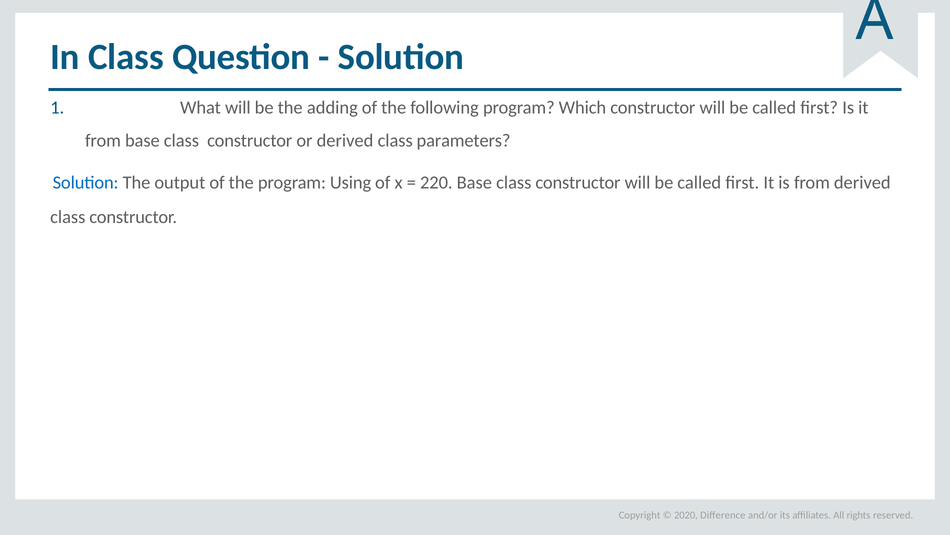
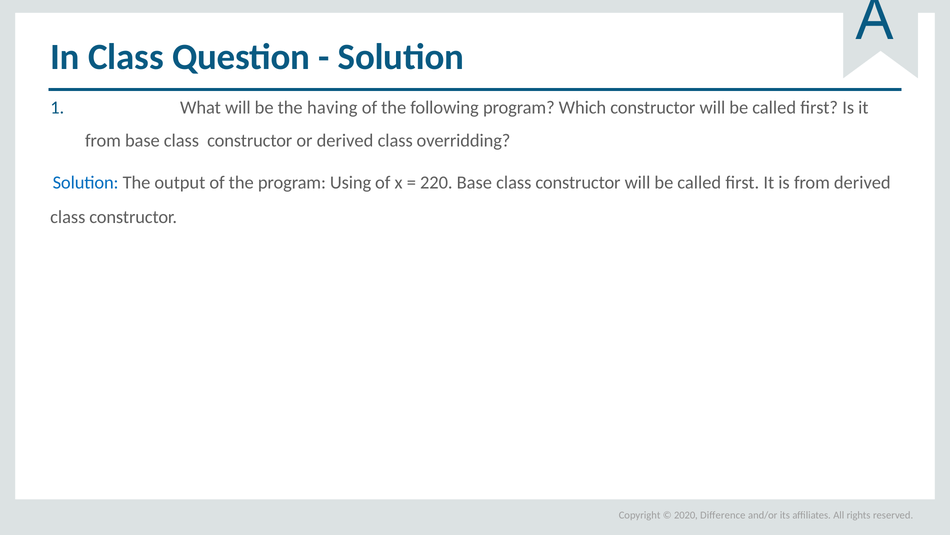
adding: adding -> having
parameters: parameters -> overridding
